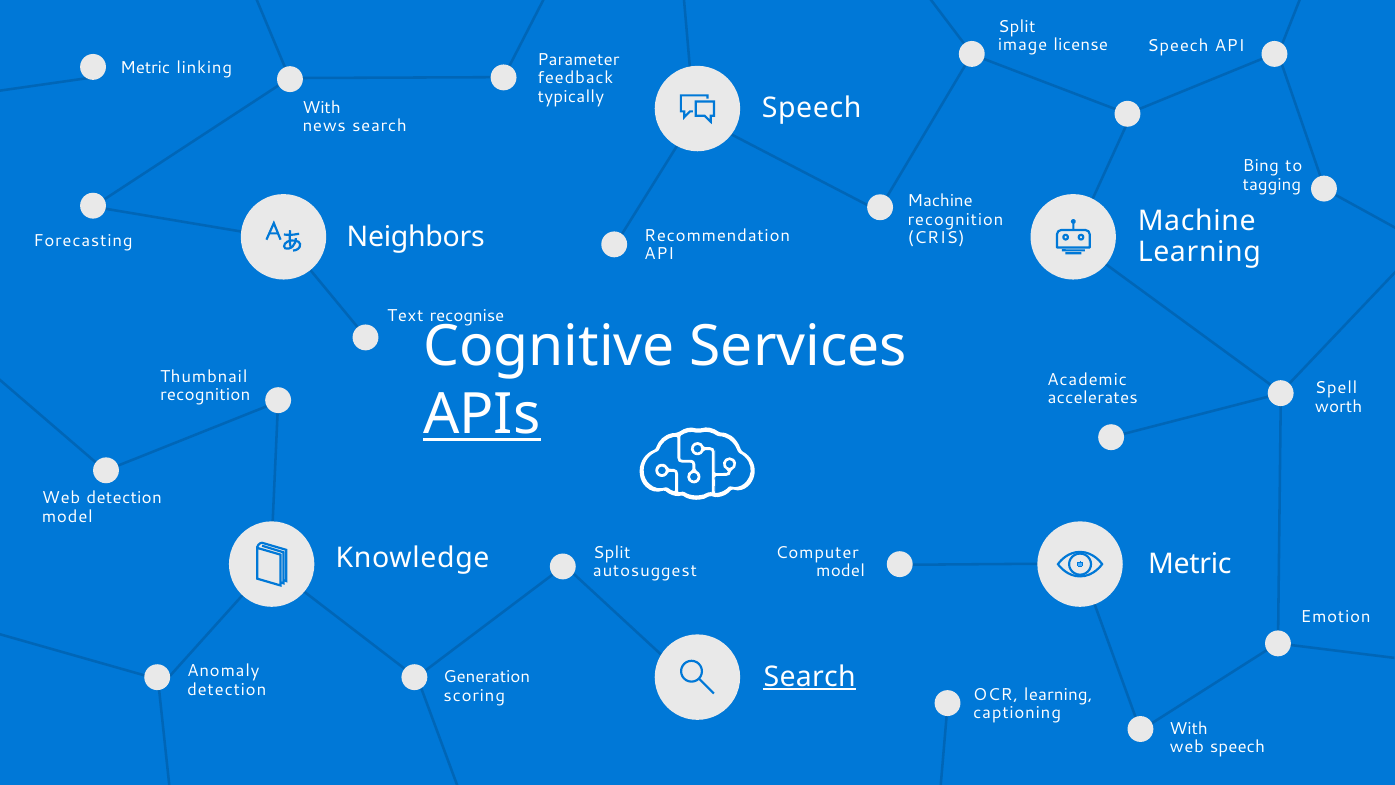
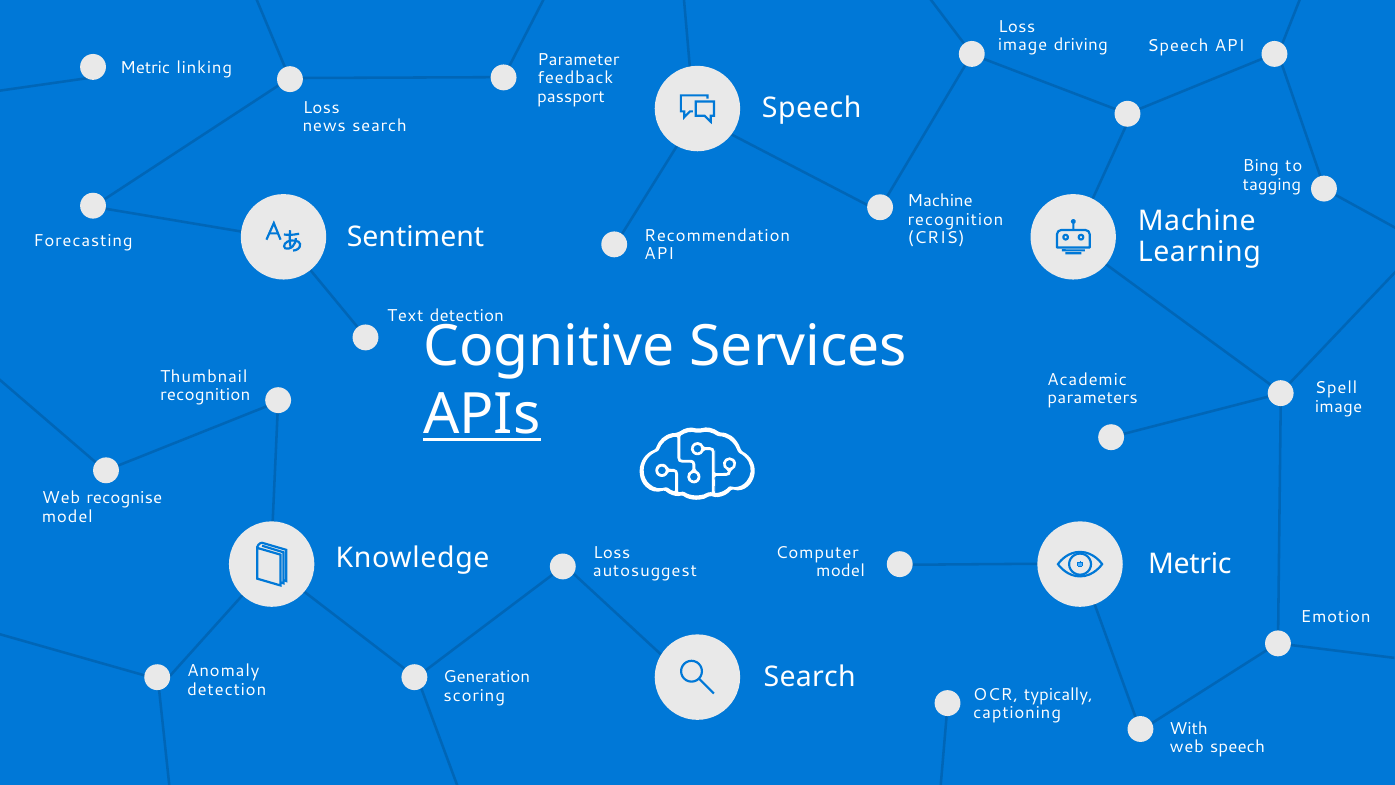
Split at (1017, 26): Split -> Loss
license: license -> driving
typically: typically -> passport
With at (322, 107): With -> Loss
Neighbors: Neighbors -> Sentiment
Text recognise: recognise -> detection
accelerates: accelerates -> parameters
worth at (1339, 407): worth -> image
Web detection: detection -> recognise
Split at (612, 552): Split -> Loss
Search at (810, 677) underline: present -> none
OCR learning: learning -> typically
